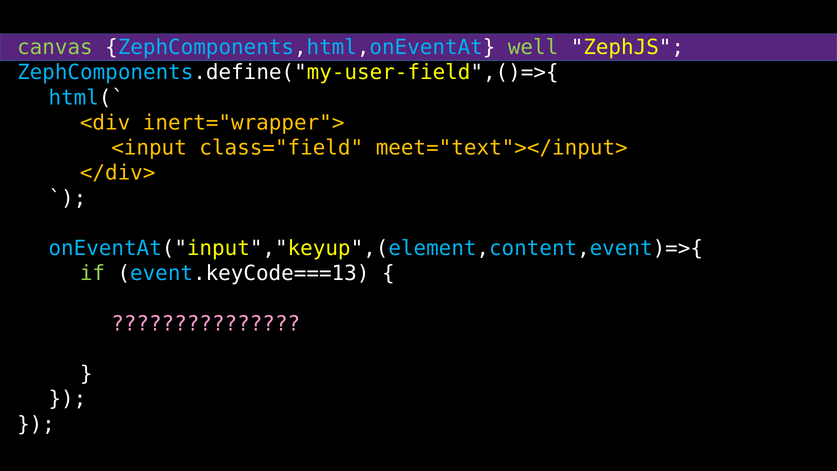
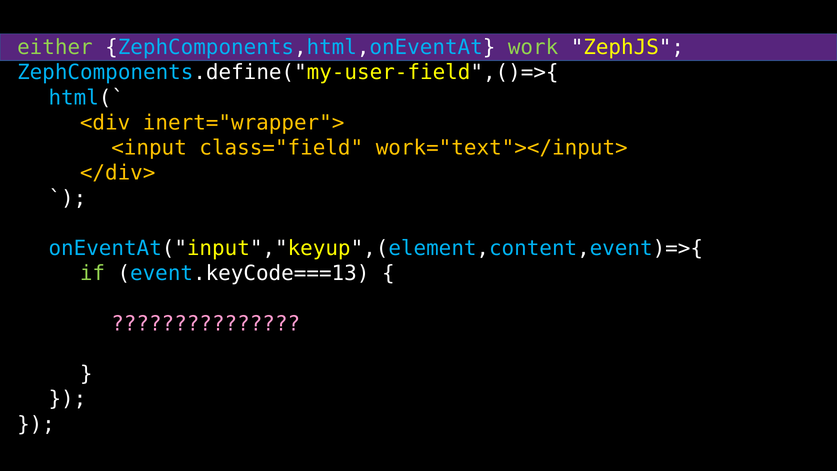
canvas: canvas -> either
well: well -> work
meet="text"></input>: meet="text"></input> -> work="text"></input>
